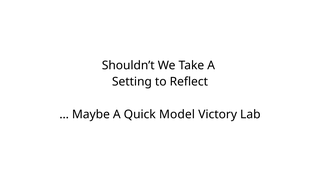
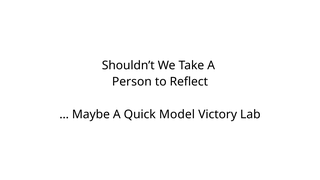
Setting: Setting -> Person
